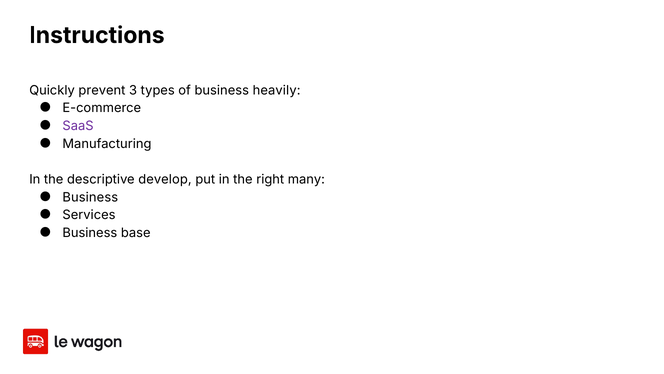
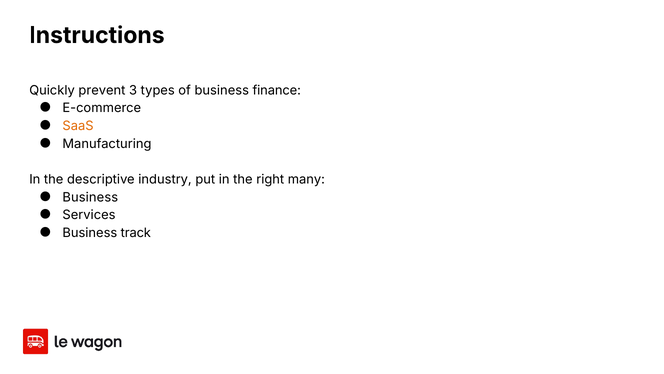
heavily: heavily -> finance
SaaS colour: purple -> orange
develop: develop -> industry
base: base -> track
